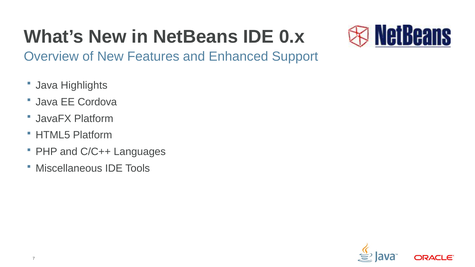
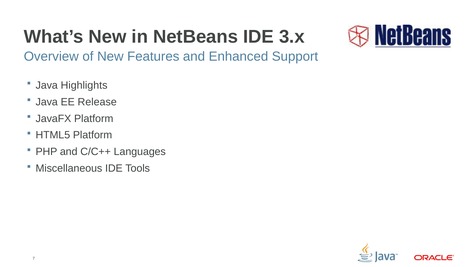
0.x: 0.x -> 3.x
Cordova: Cordova -> Release
